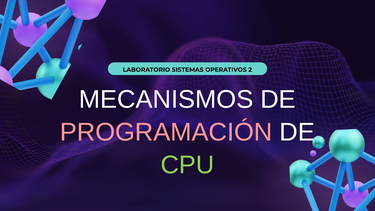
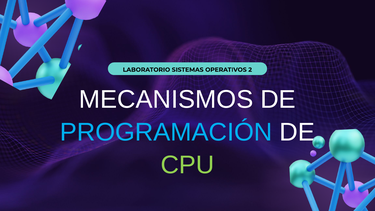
PROGRAMACIÓN colour: pink -> light blue
